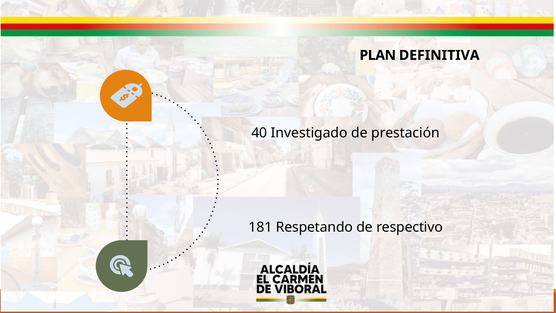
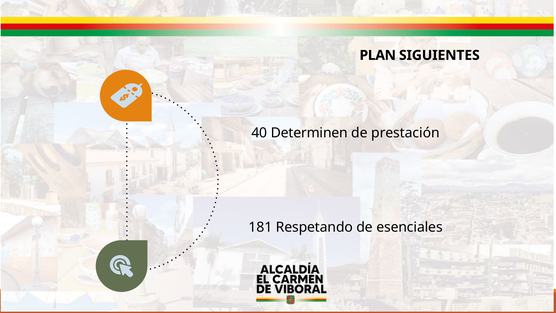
DEFINITIVA: DEFINITIVA -> SIGUIENTES
Investigado: Investigado -> Determinen
respectivo: respectivo -> esenciales
